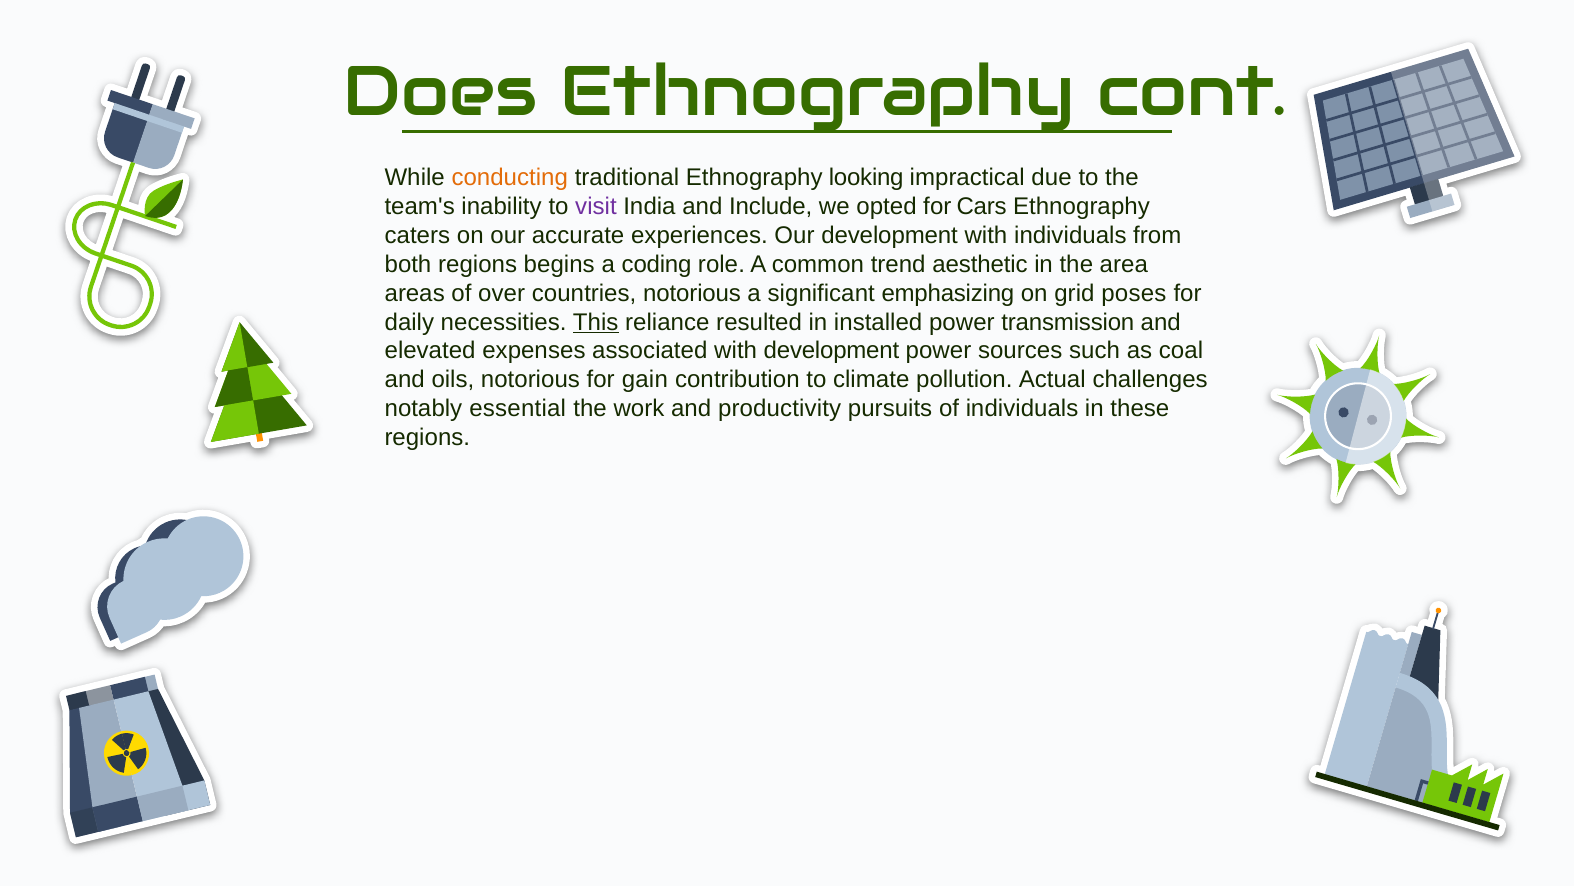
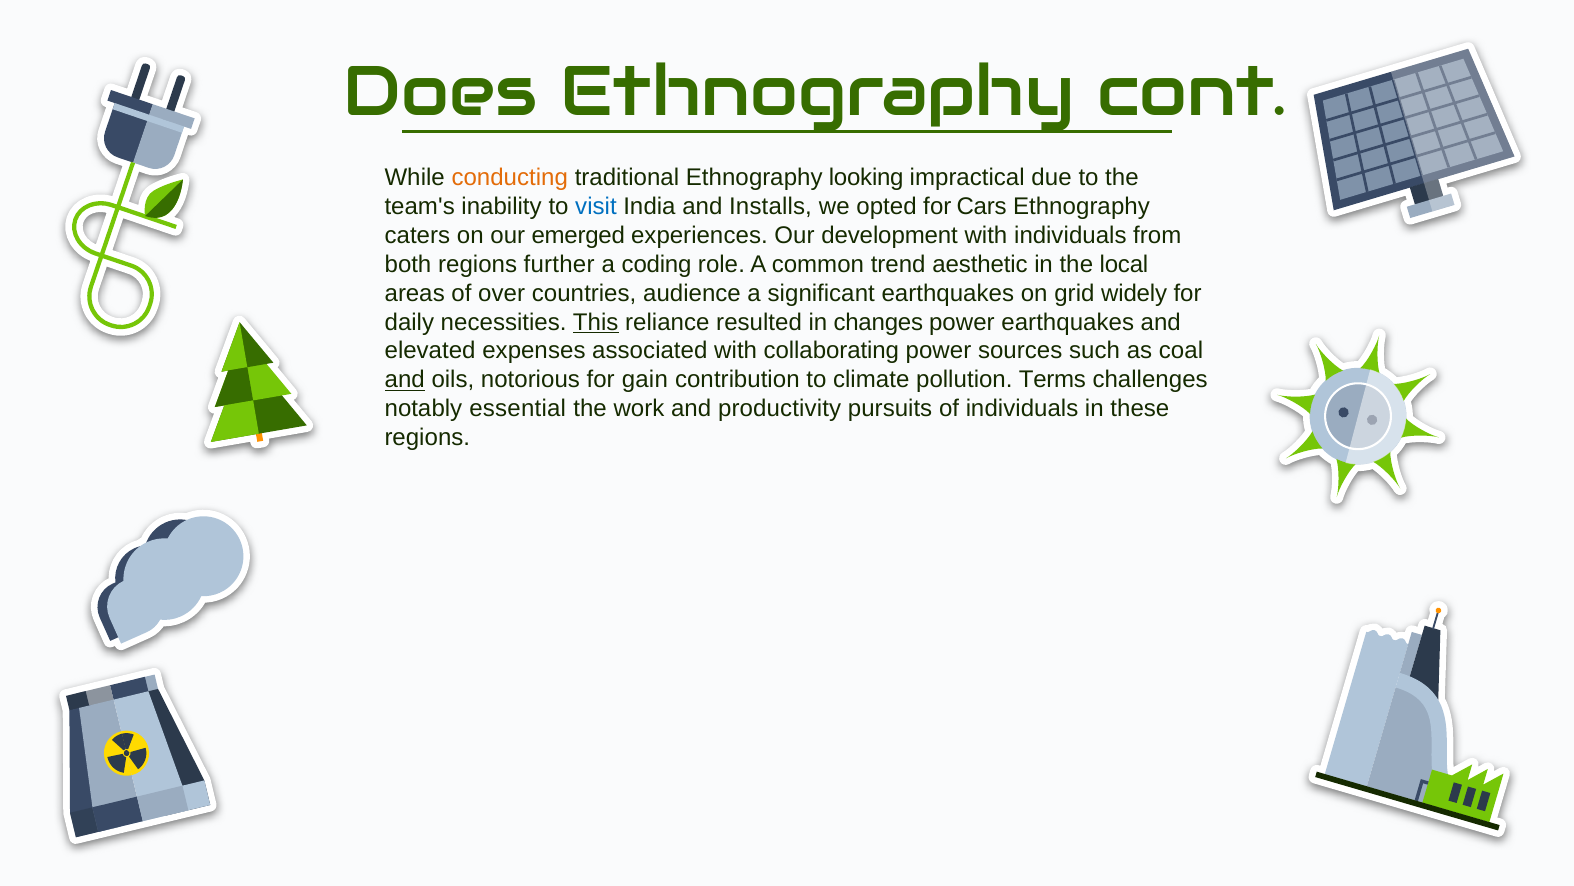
visit colour: purple -> blue
Include: Include -> Installs
accurate: accurate -> emerged
begins: begins -> further
area: area -> local
countries notorious: notorious -> audience
significant emphasizing: emphasizing -> earthquakes
poses: poses -> widely
installed: installed -> changes
power transmission: transmission -> earthquakes
with development: development -> collaborating
and at (405, 380) underline: none -> present
Actual: Actual -> Terms
